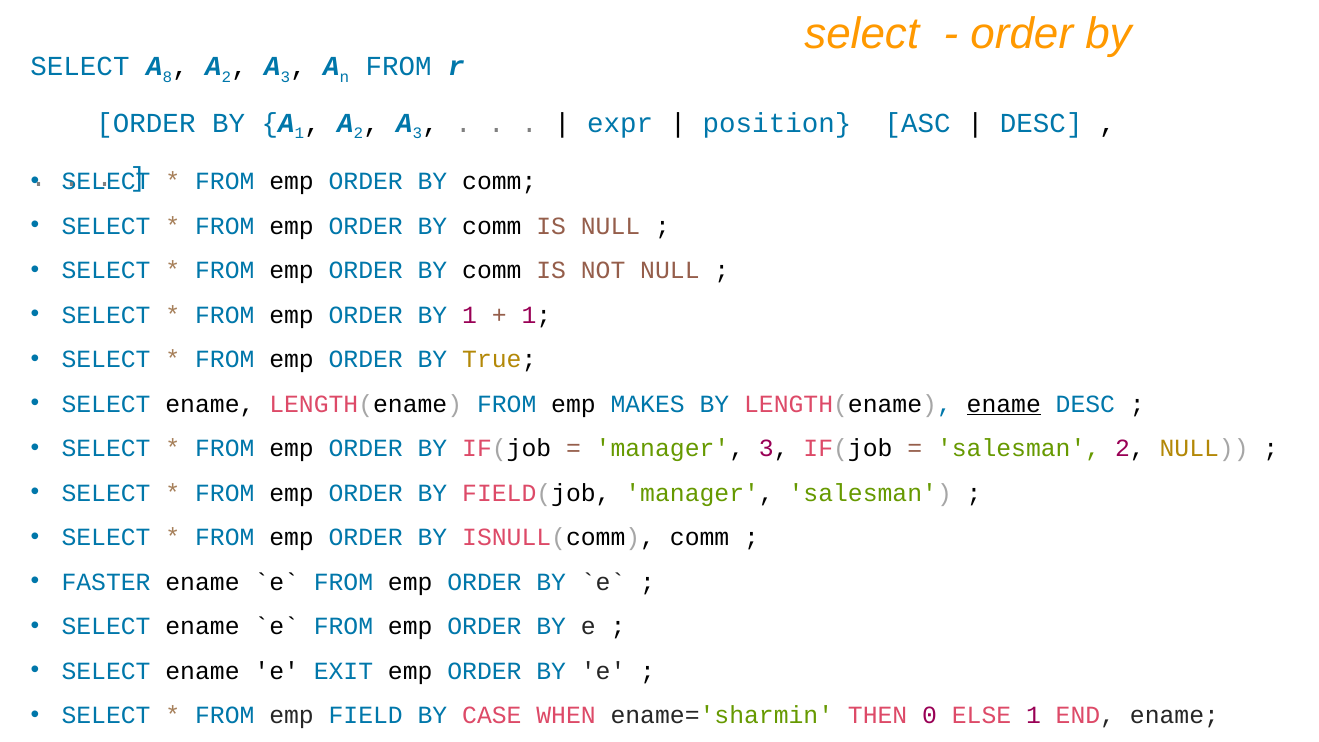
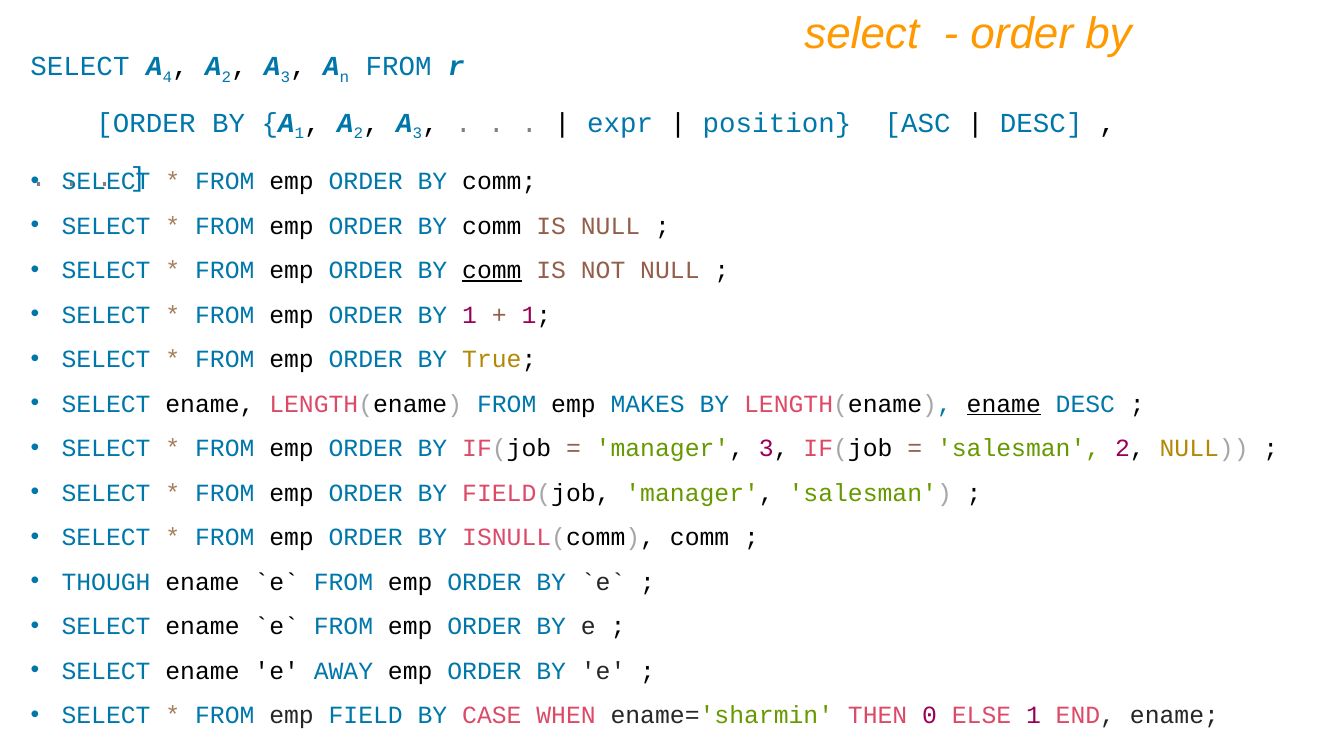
8: 8 -> 4
comm at (492, 270) underline: none -> present
FASTER: FASTER -> THOUGH
EXIT: EXIT -> AWAY
